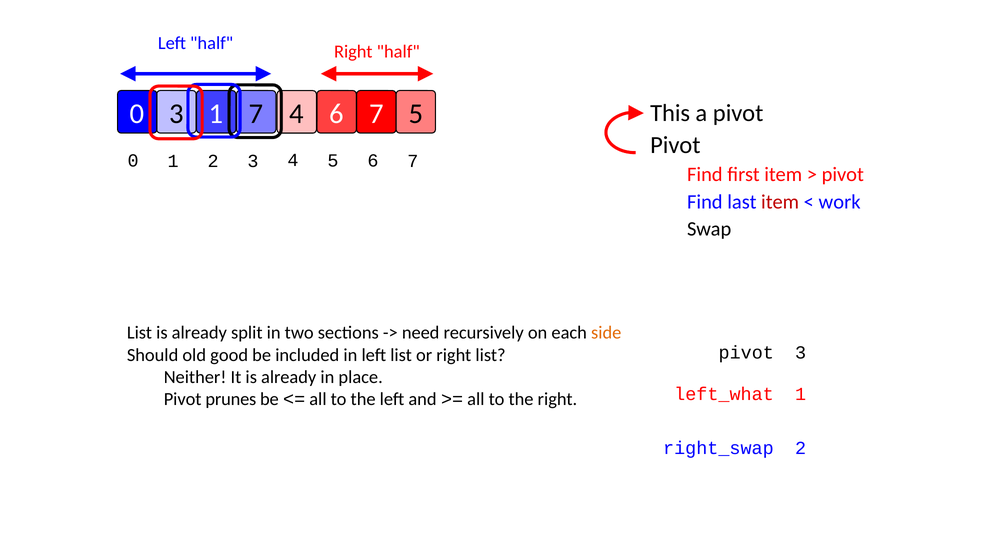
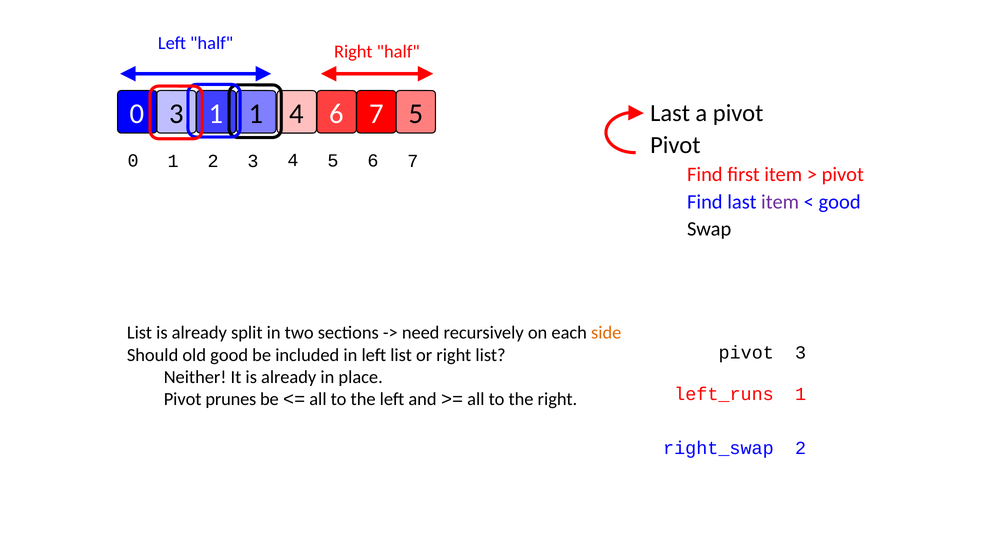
1 7: 7 -> 1
3 This: This -> Last
item at (780, 202) colour: red -> purple
work at (840, 202): work -> good
left_what: left_what -> left_runs
